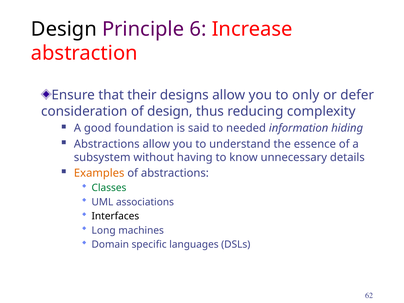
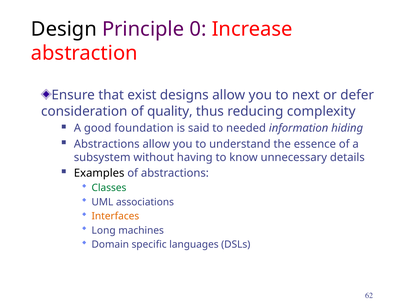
6: 6 -> 0
their: their -> exist
only: only -> next
of design: design -> quality
Examples colour: orange -> black
Interfaces colour: black -> orange
